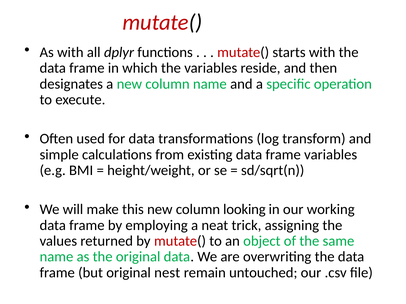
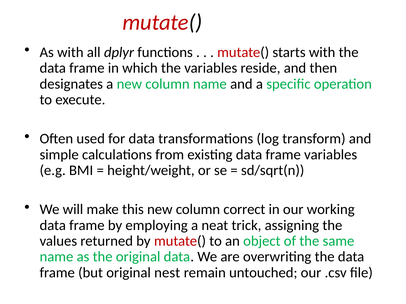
looking: looking -> correct
